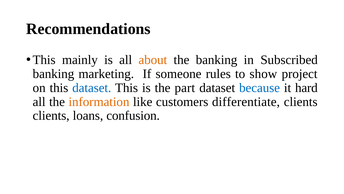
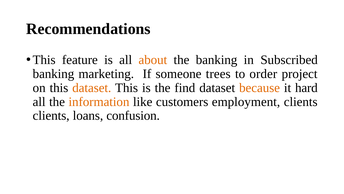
mainly: mainly -> feature
rules: rules -> trees
show: show -> order
dataset at (92, 88) colour: blue -> orange
part: part -> find
because colour: blue -> orange
differentiate: differentiate -> employment
